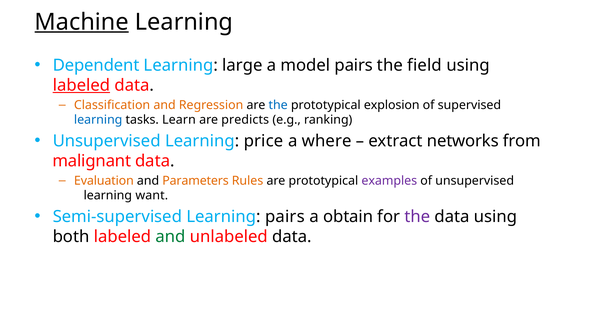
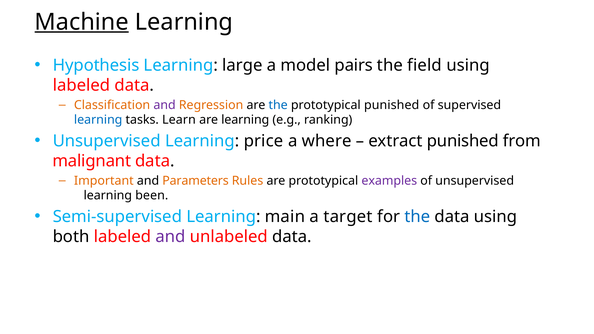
Dependent: Dependent -> Hypothesis
labeled at (81, 85) underline: present -> none
and at (165, 105) colour: orange -> purple
prototypical explosion: explosion -> punished
are predicts: predicts -> learning
extract networks: networks -> punished
Evaluation: Evaluation -> Important
want: want -> been
Learning pairs: pairs -> main
obtain: obtain -> target
the at (417, 217) colour: purple -> blue
and at (170, 237) colour: green -> purple
